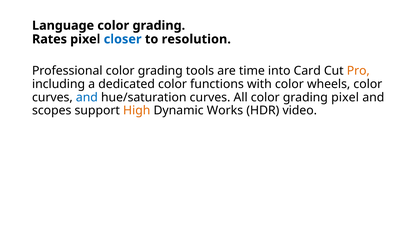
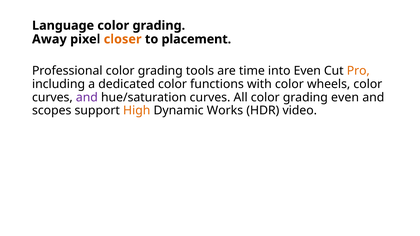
Rates: Rates -> Away
closer colour: blue -> orange
resolution: resolution -> placement
into Card: Card -> Even
and at (87, 97) colour: blue -> purple
grading pixel: pixel -> even
